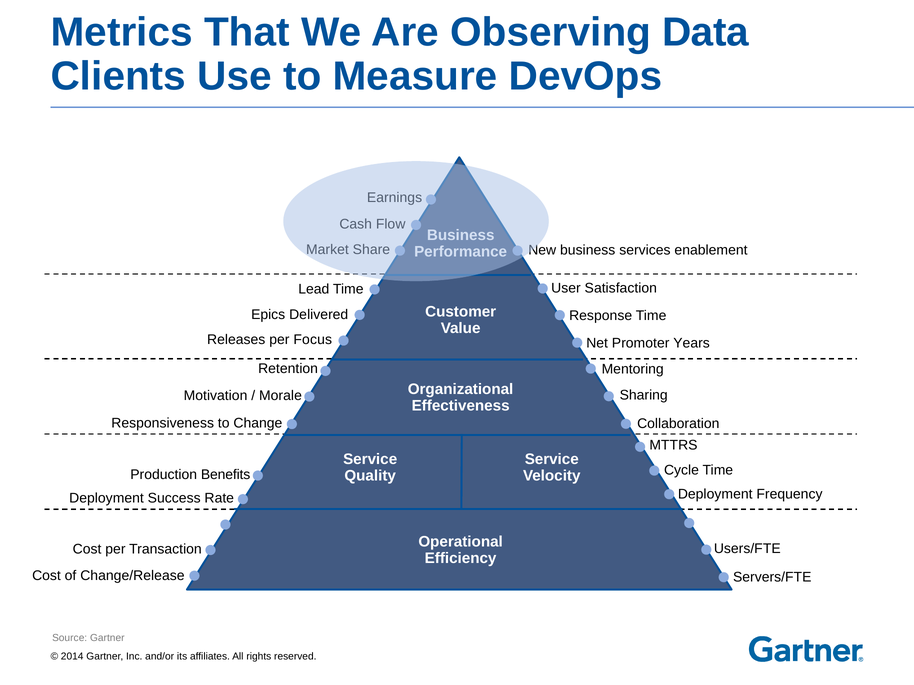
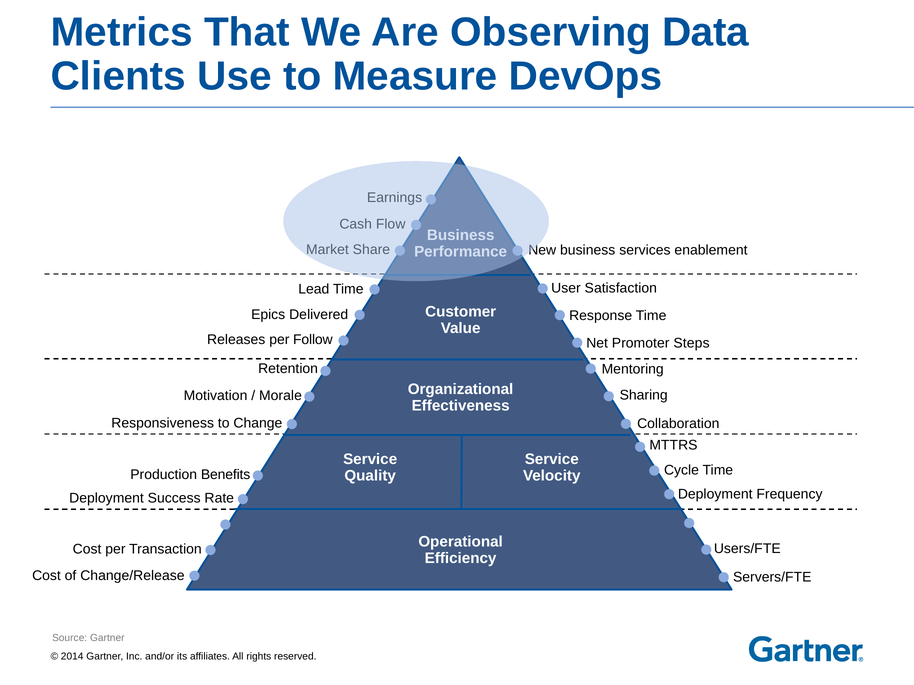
Focus: Focus -> Follow
Years: Years -> Steps
